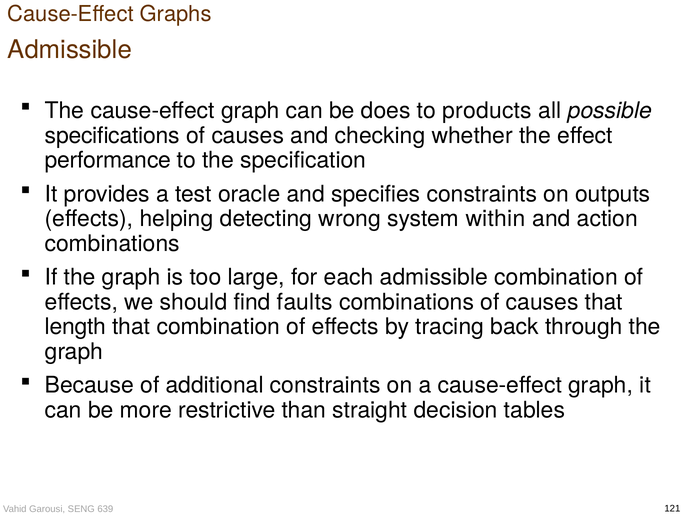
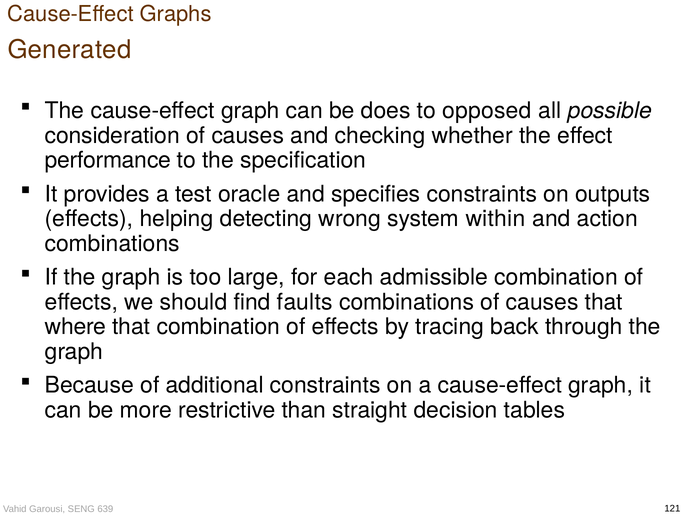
Admissible at (70, 50): Admissible -> Generated
products: products -> opposed
specifications: specifications -> consideration
length: length -> where
